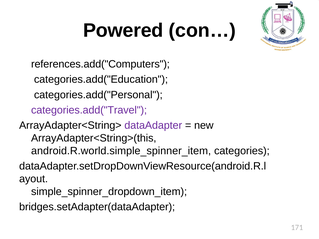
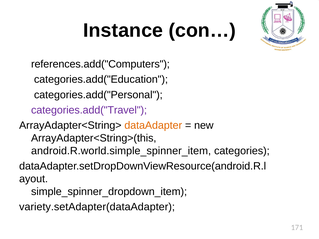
Powered: Powered -> Instance
dataAdapter colour: purple -> orange
bridges.setAdapter(dataAdapter: bridges.setAdapter(dataAdapter -> variety.setAdapter(dataAdapter
